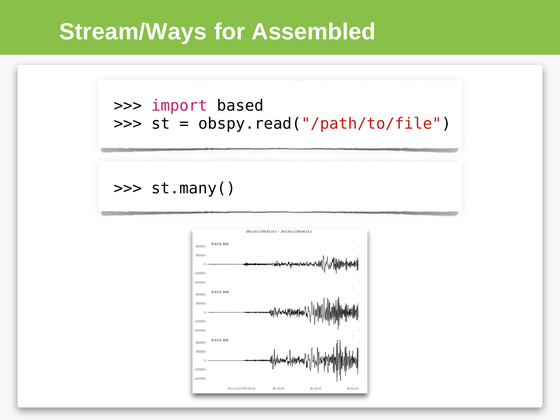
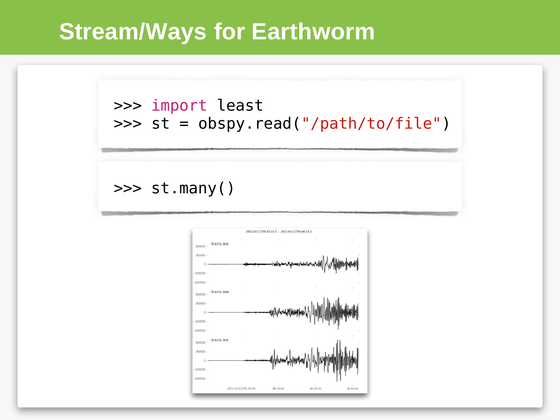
Assembled: Assembled -> Earthworm
based: based -> least
